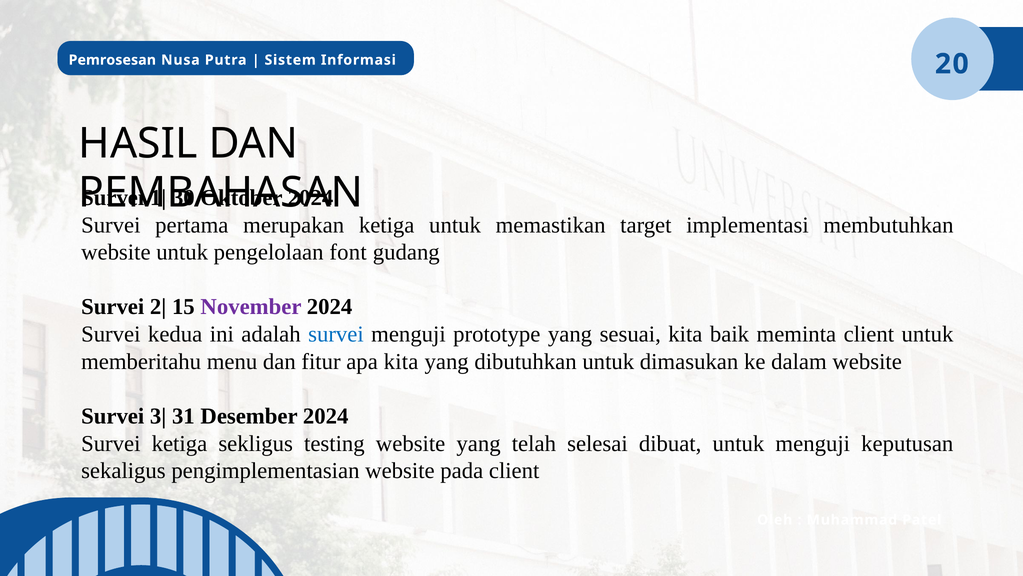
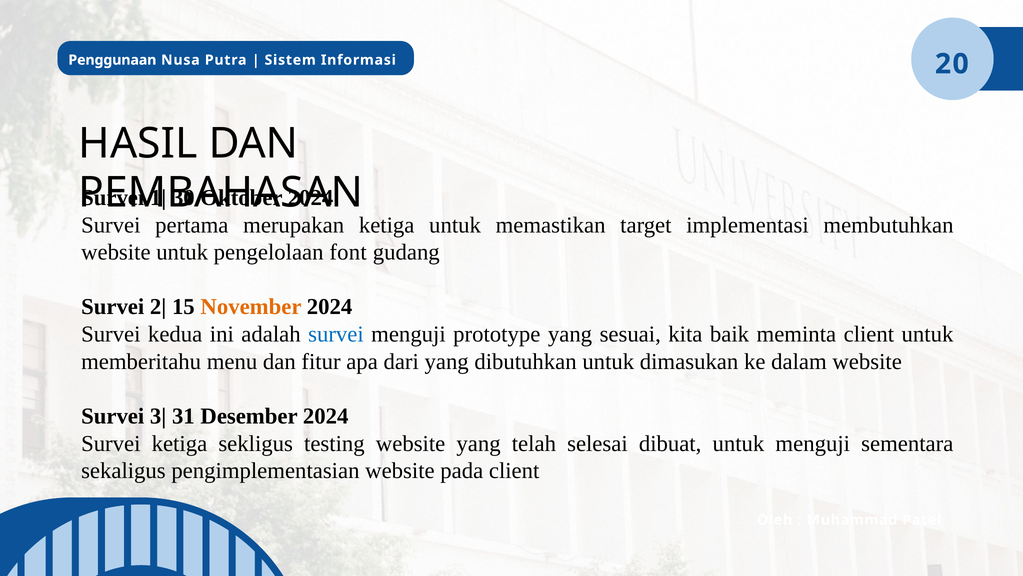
Pemrosesan: Pemrosesan -> Penggunaan
November colour: purple -> orange
apa kita: kita -> dari
keputusan: keputusan -> sementara
